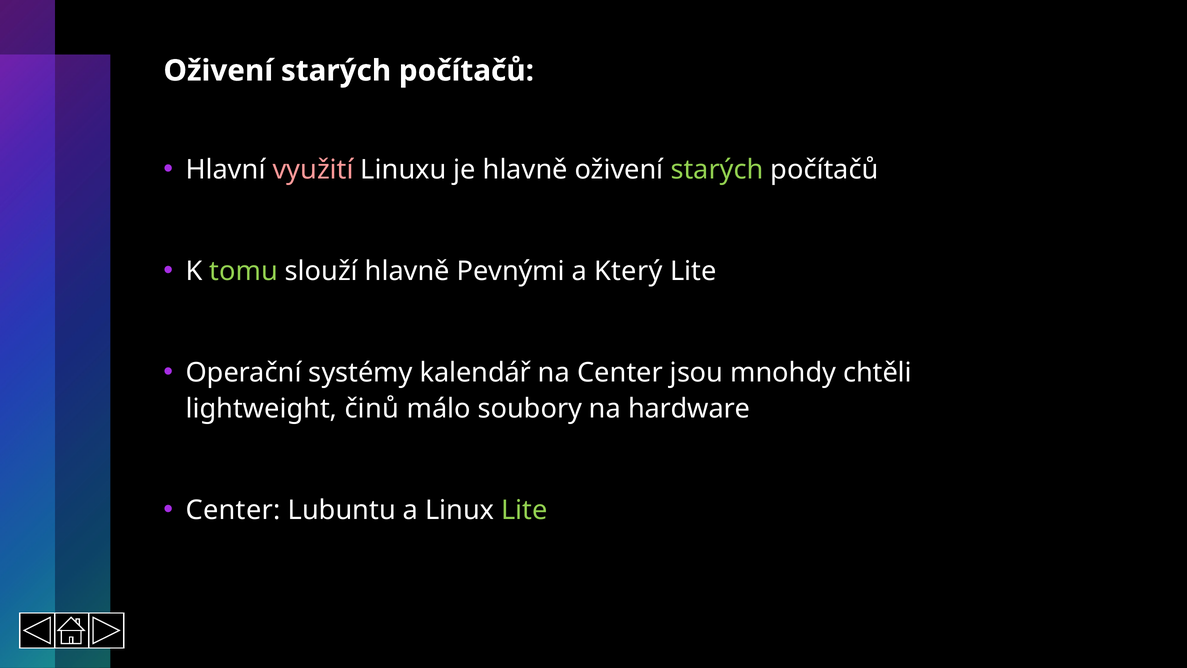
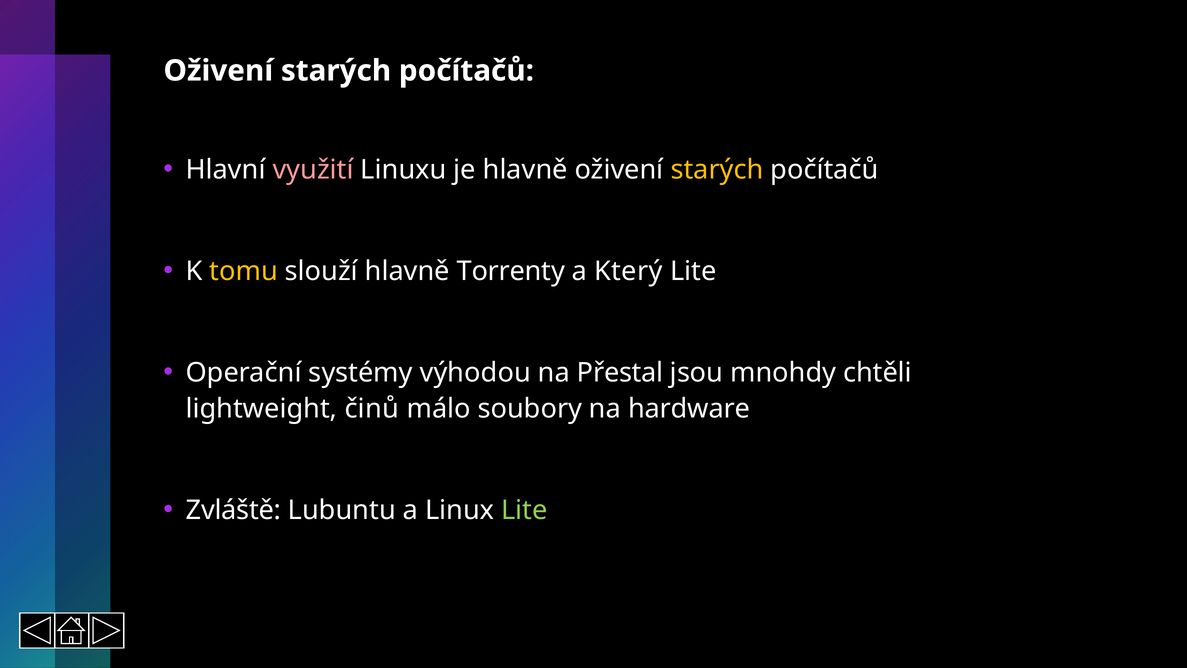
starých at (717, 170) colour: light green -> yellow
tomu colour: light green -> yellow
Pevnými: Pevnými -> Torrenty
kalendář: kalendář -> výhodou
na Center: Center -> Přestal
Center at (233, 510): Center -> Zvláště
